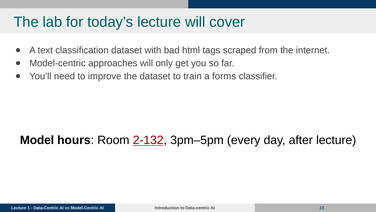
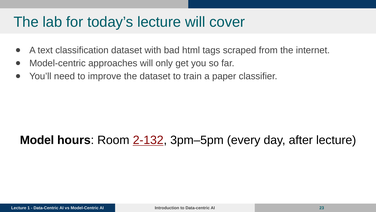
forms: forms -> paper
